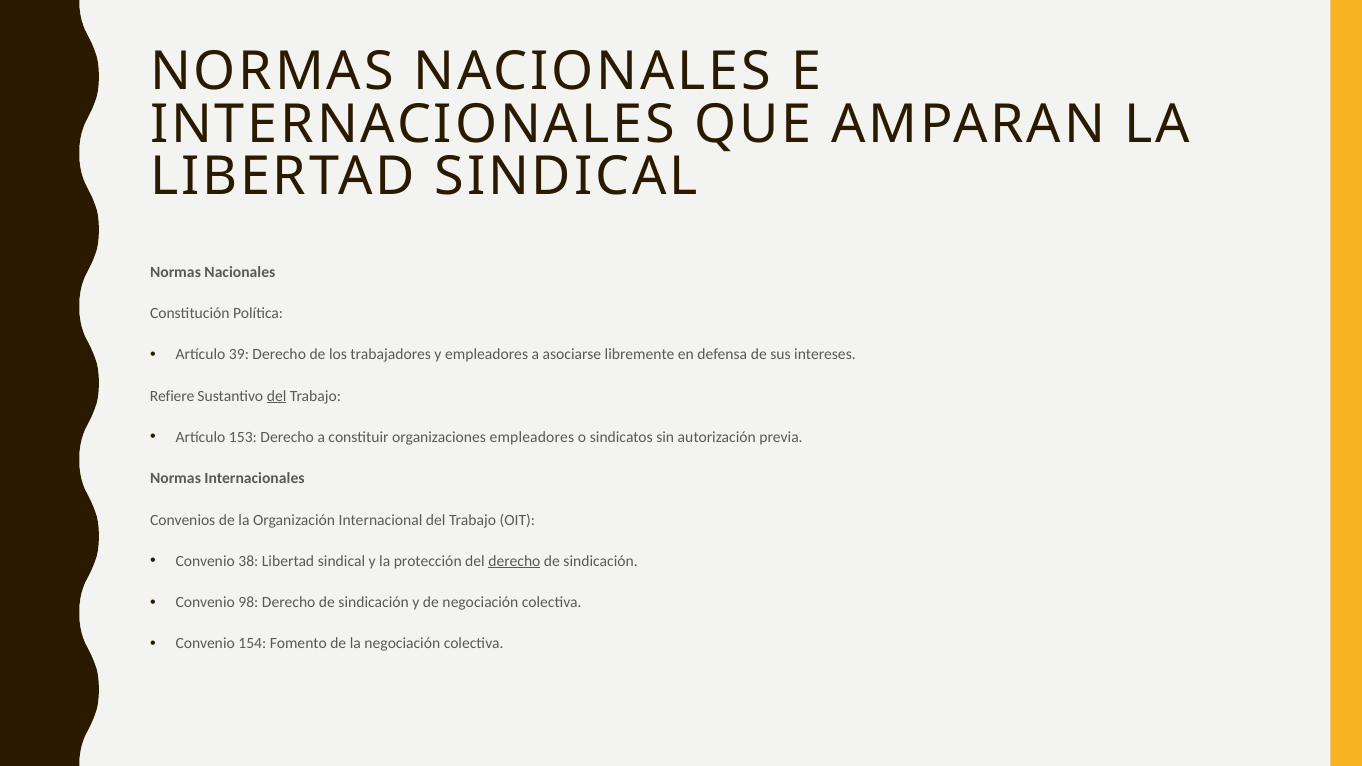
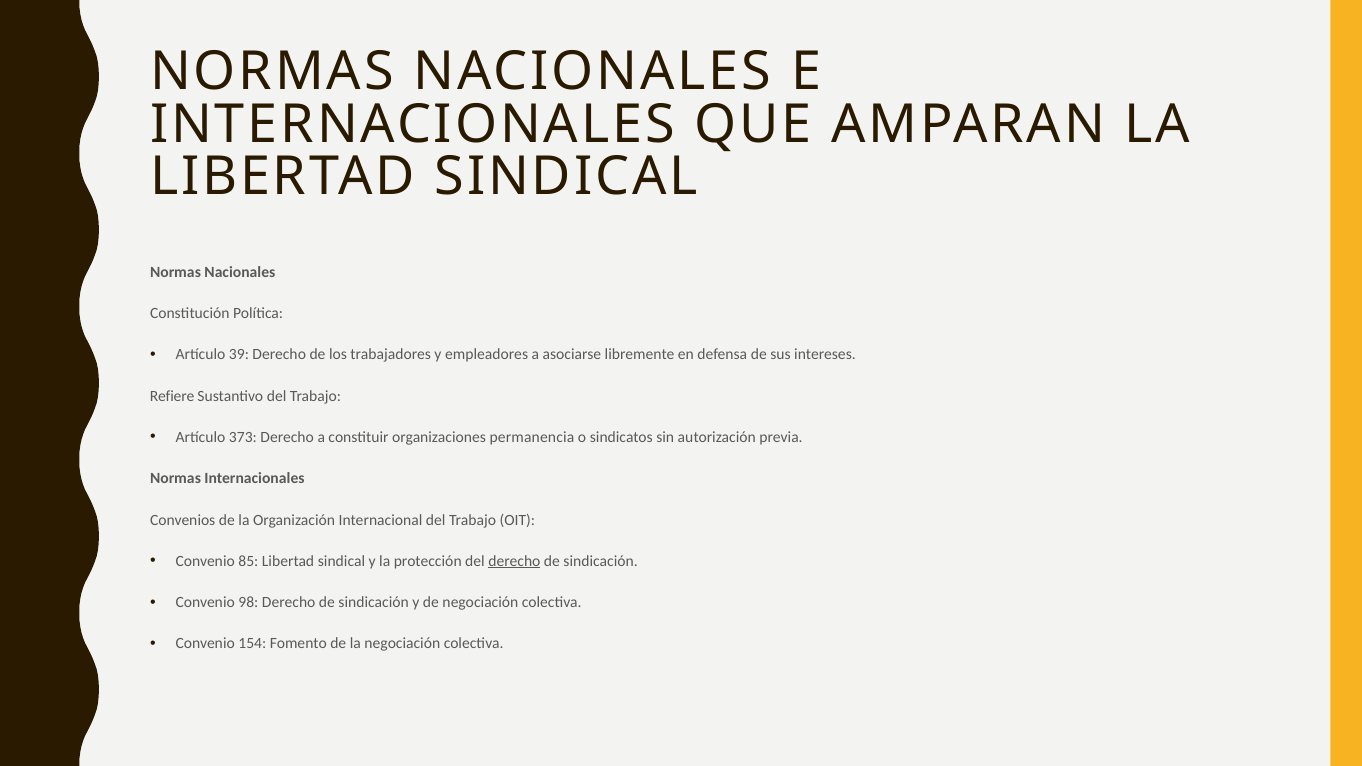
del at (277, 396) underline: present -> none
153: 153 -> 373
organizaciones empleadores: empleadores -> permanencia
38: 38 -> 85
